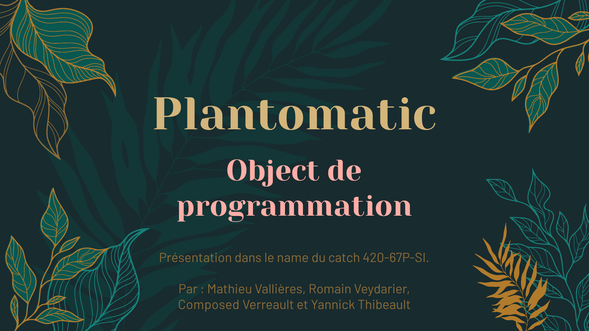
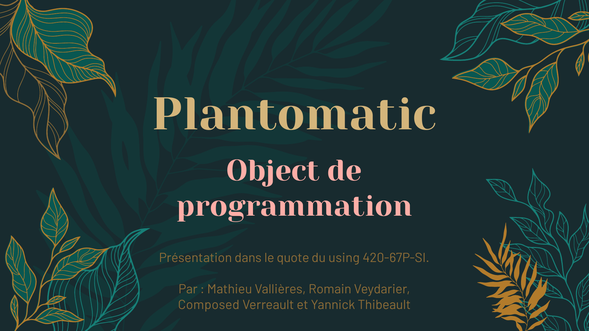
name: name -> quote
catch: catch -> using
